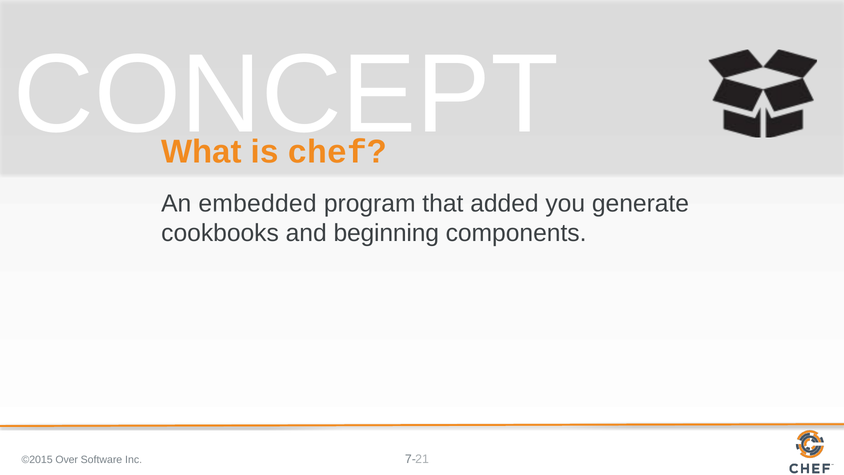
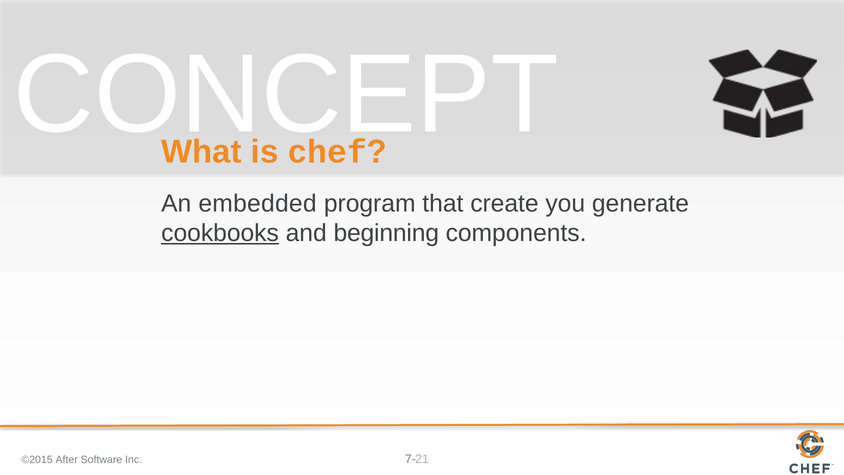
added: added -> create
cookbooks underline: none -> present
Over: Over -> After
